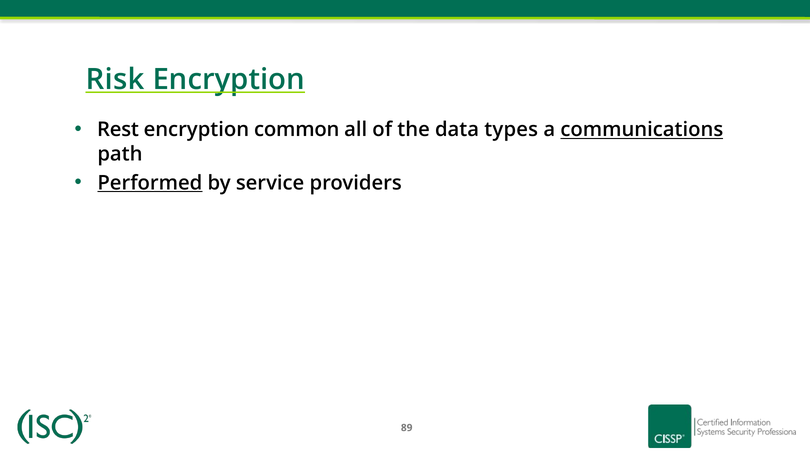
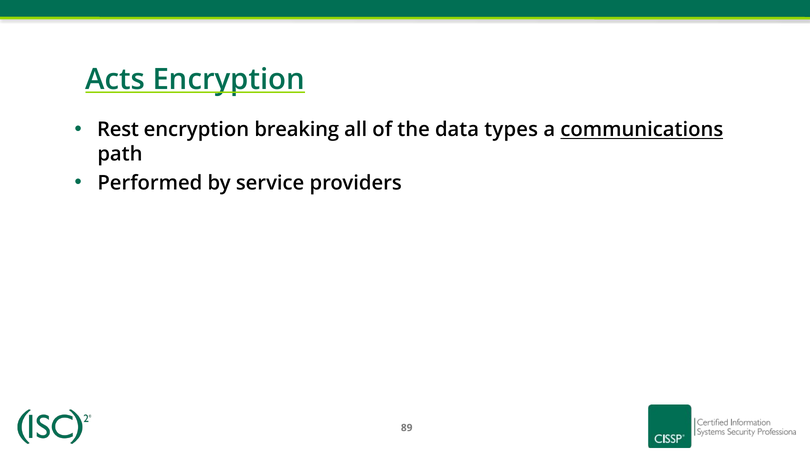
Risk: Risk -> Acts
common: common -> breaking
Performed underline: present -> none
